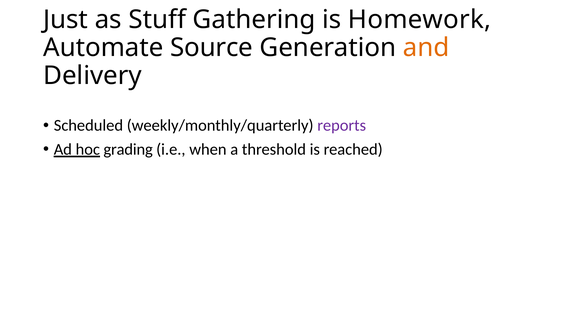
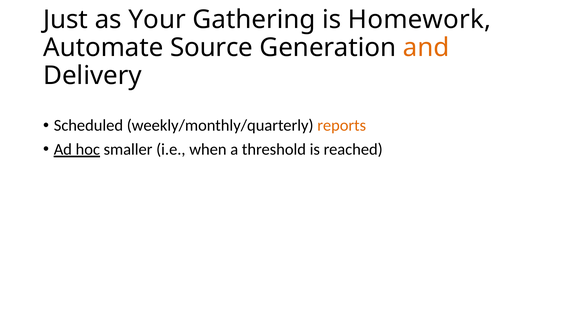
Stuff: Stuff -> Your
reports colour: purple -> orange
grading: grading -> smaller
